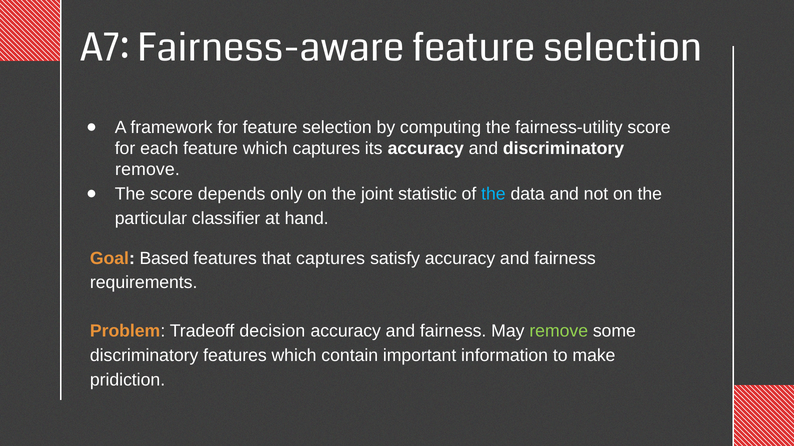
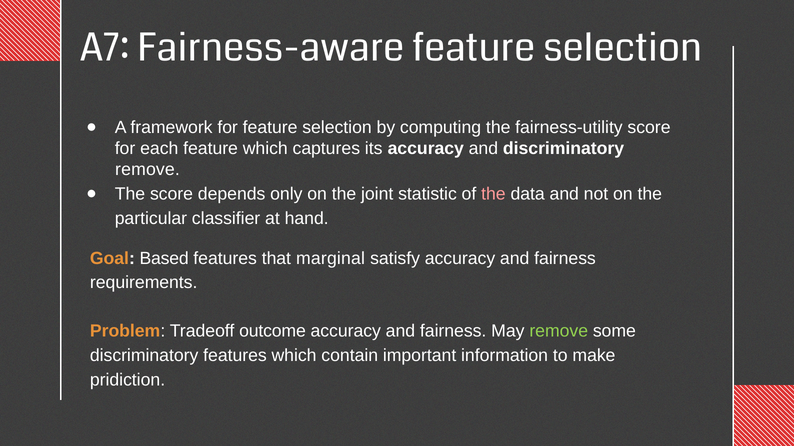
the at (493, 194) colour: light blue -> pink
that captures: captures -> marginal
decision: decision -> outcome
